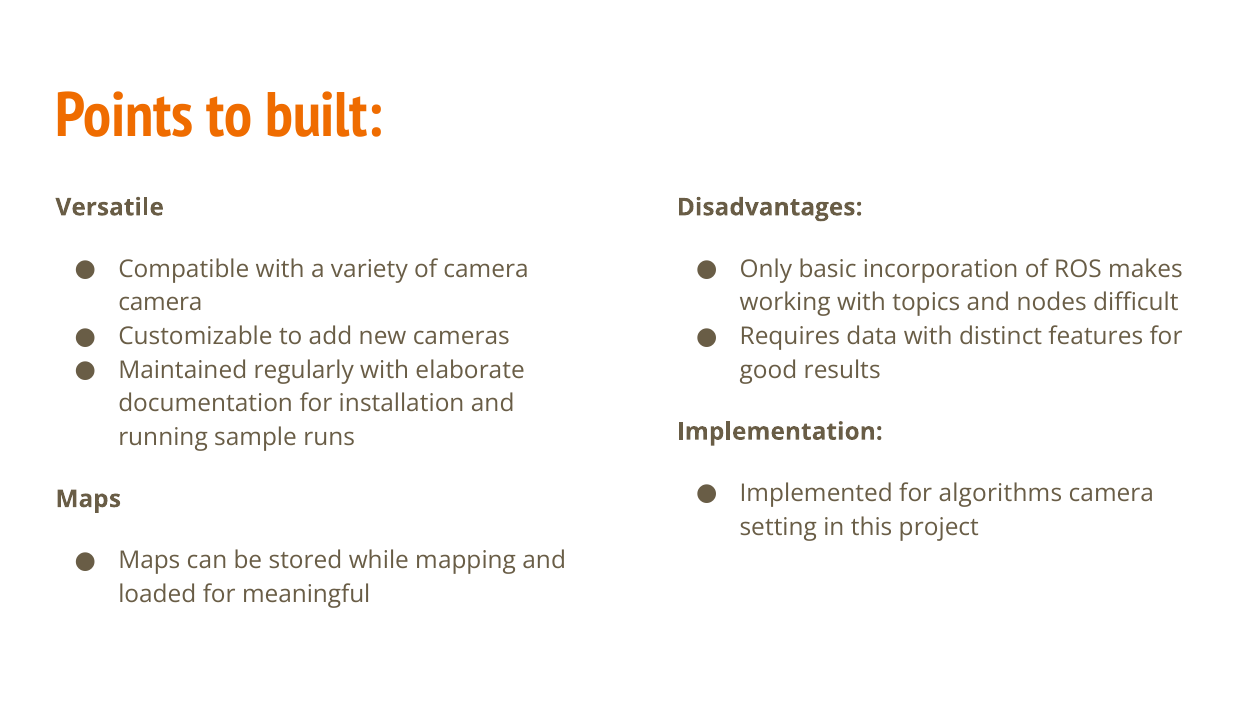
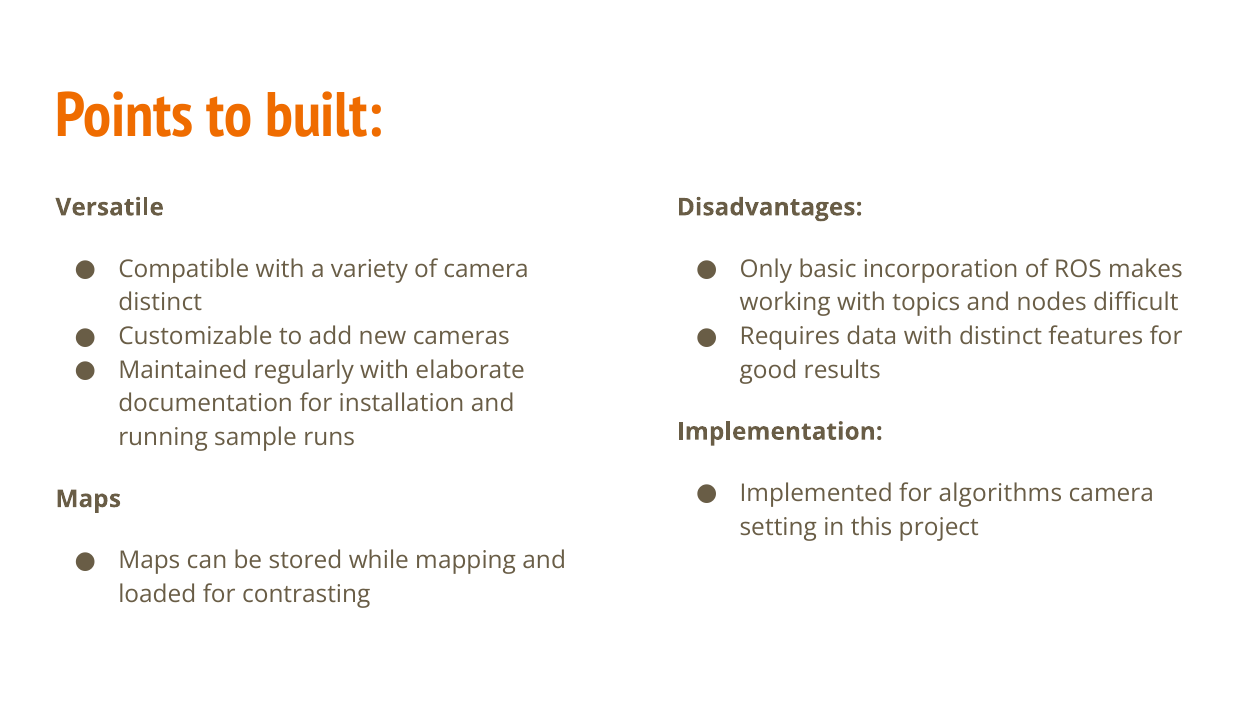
camera at (160, 303): camera -> distinct
meaningful: meaningful -> contrasting
